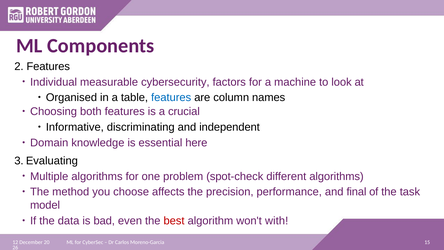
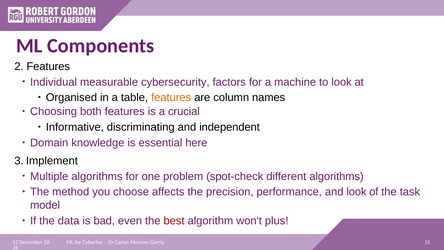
features at (171, 98) colour: blue -> orange
Evaluating: Evaluating -> Implement
and final: final -> look
with: with -> plus
